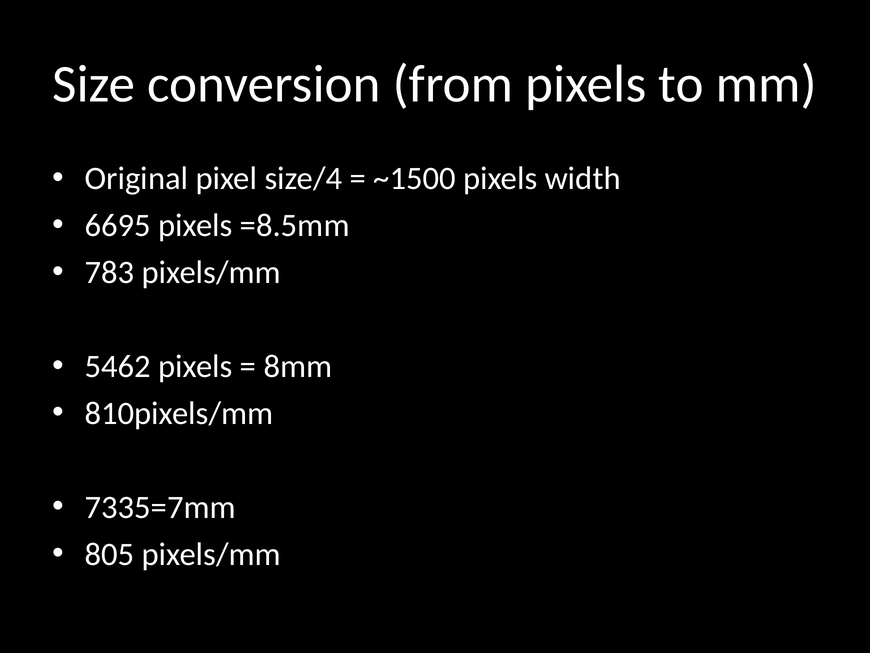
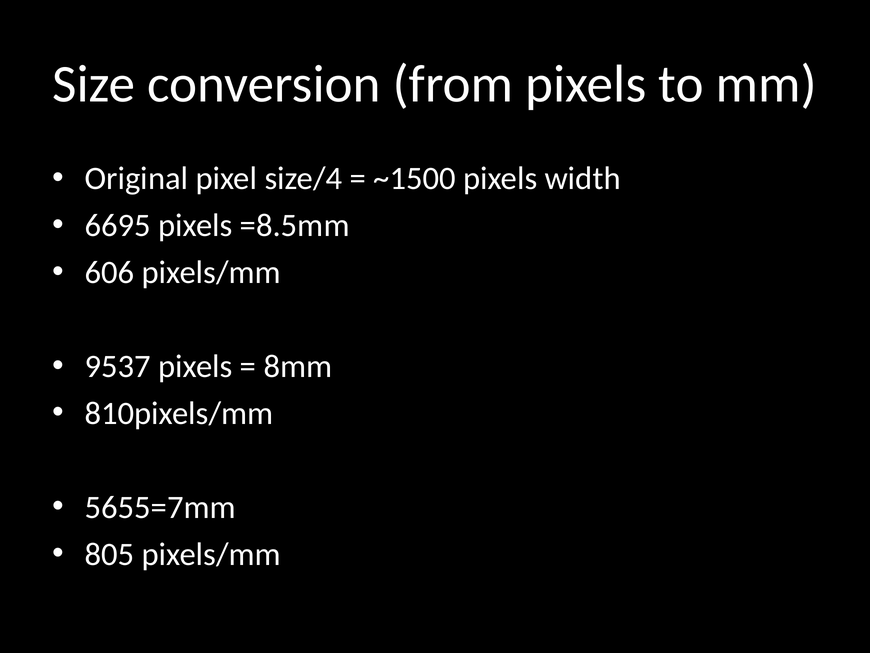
783: 783 -> 606
5462: 5462 -> 9537
7335=7mm: 7335=7mm -> 5655=7mm
